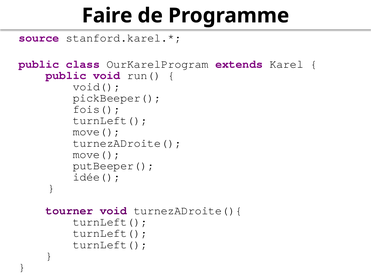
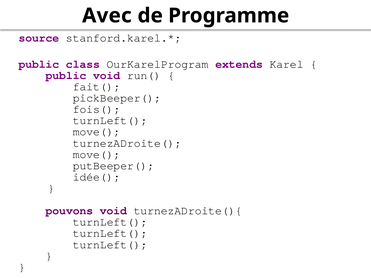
Faire: Faire -> Avec
void(: void( -> fait(
tourner: tourner -> pouvons
